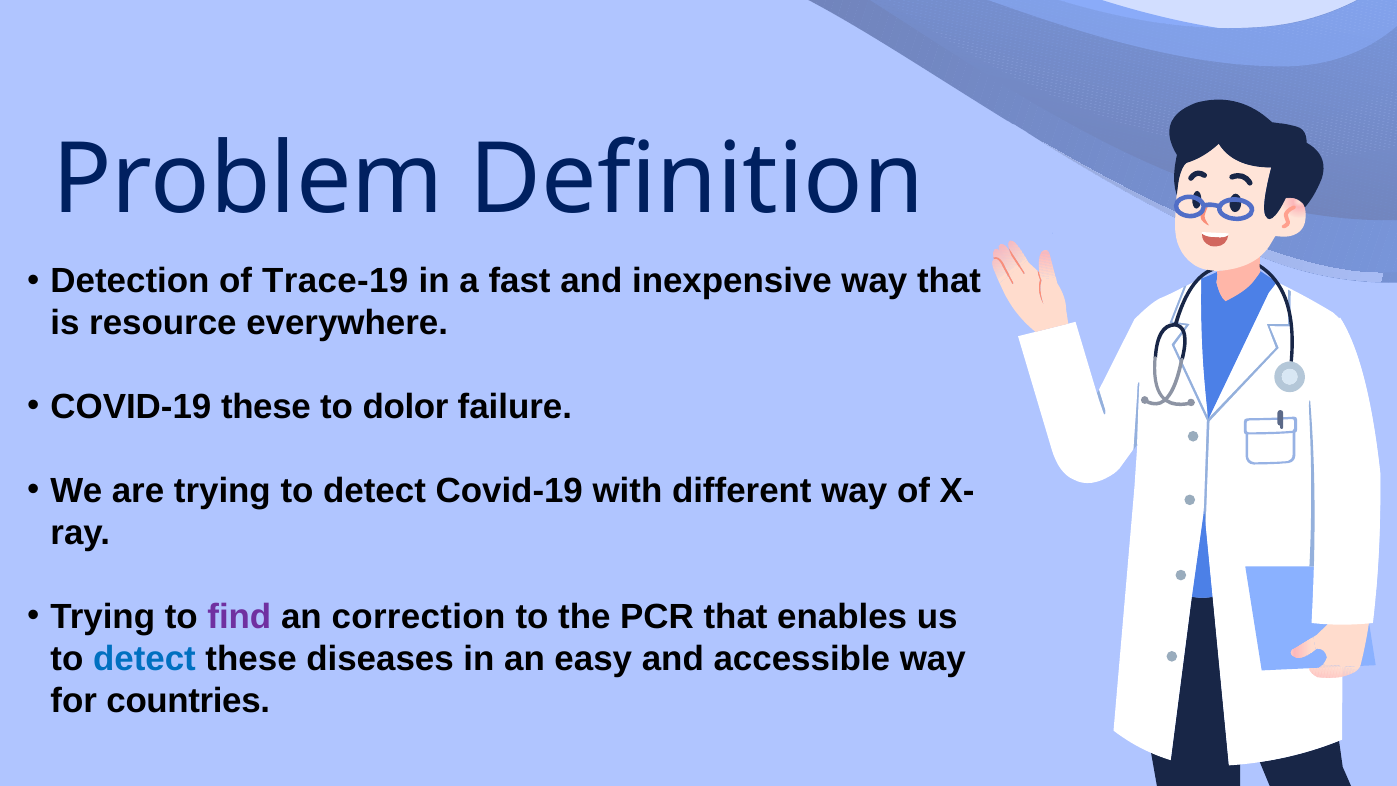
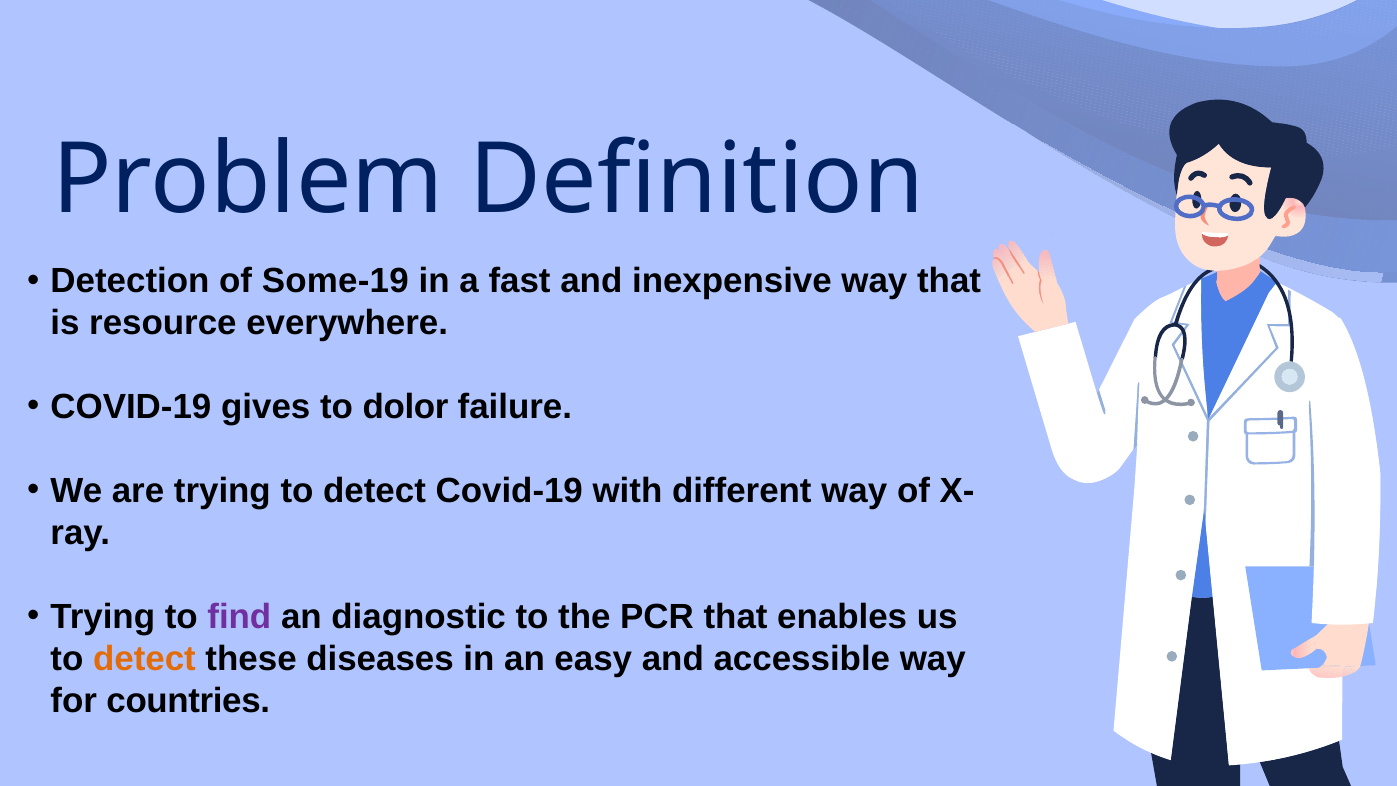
Trace-19: Trace-19 -> Some-19
COVID-19 these: these -> gives
correction: correction -> diagnostic
detect at (144, 659) colour: blue -> orange
